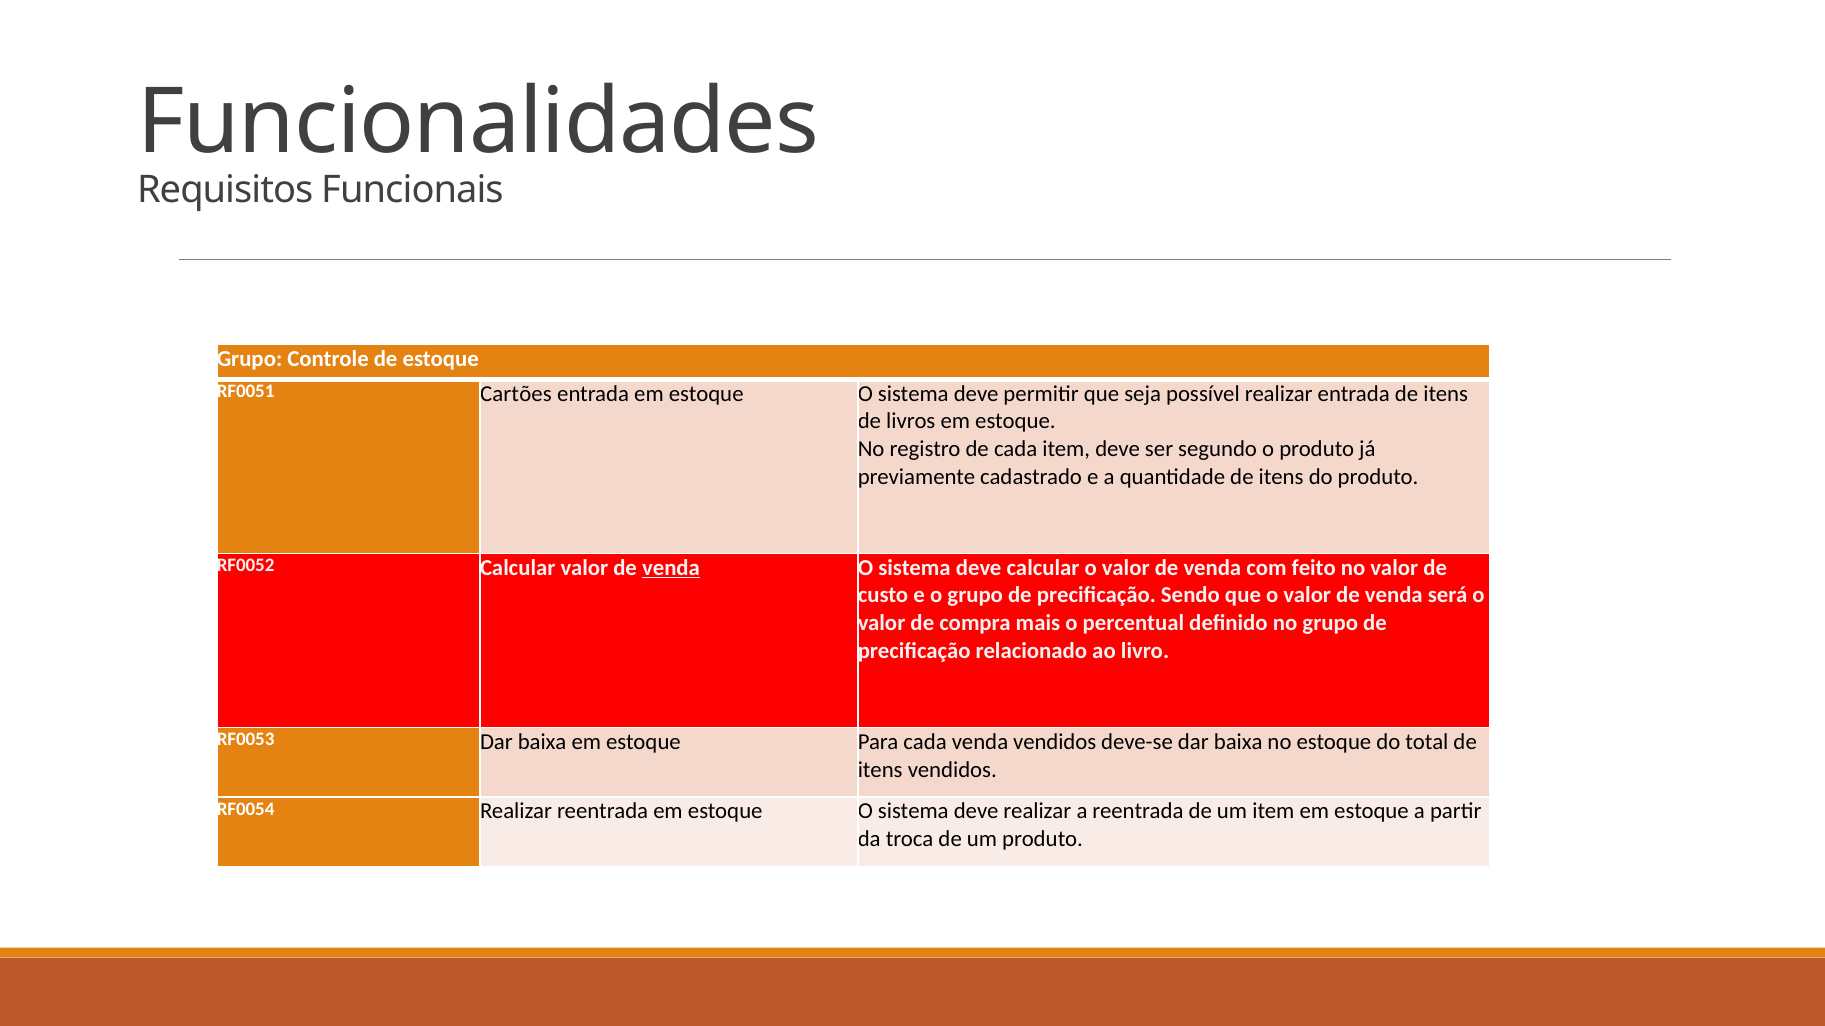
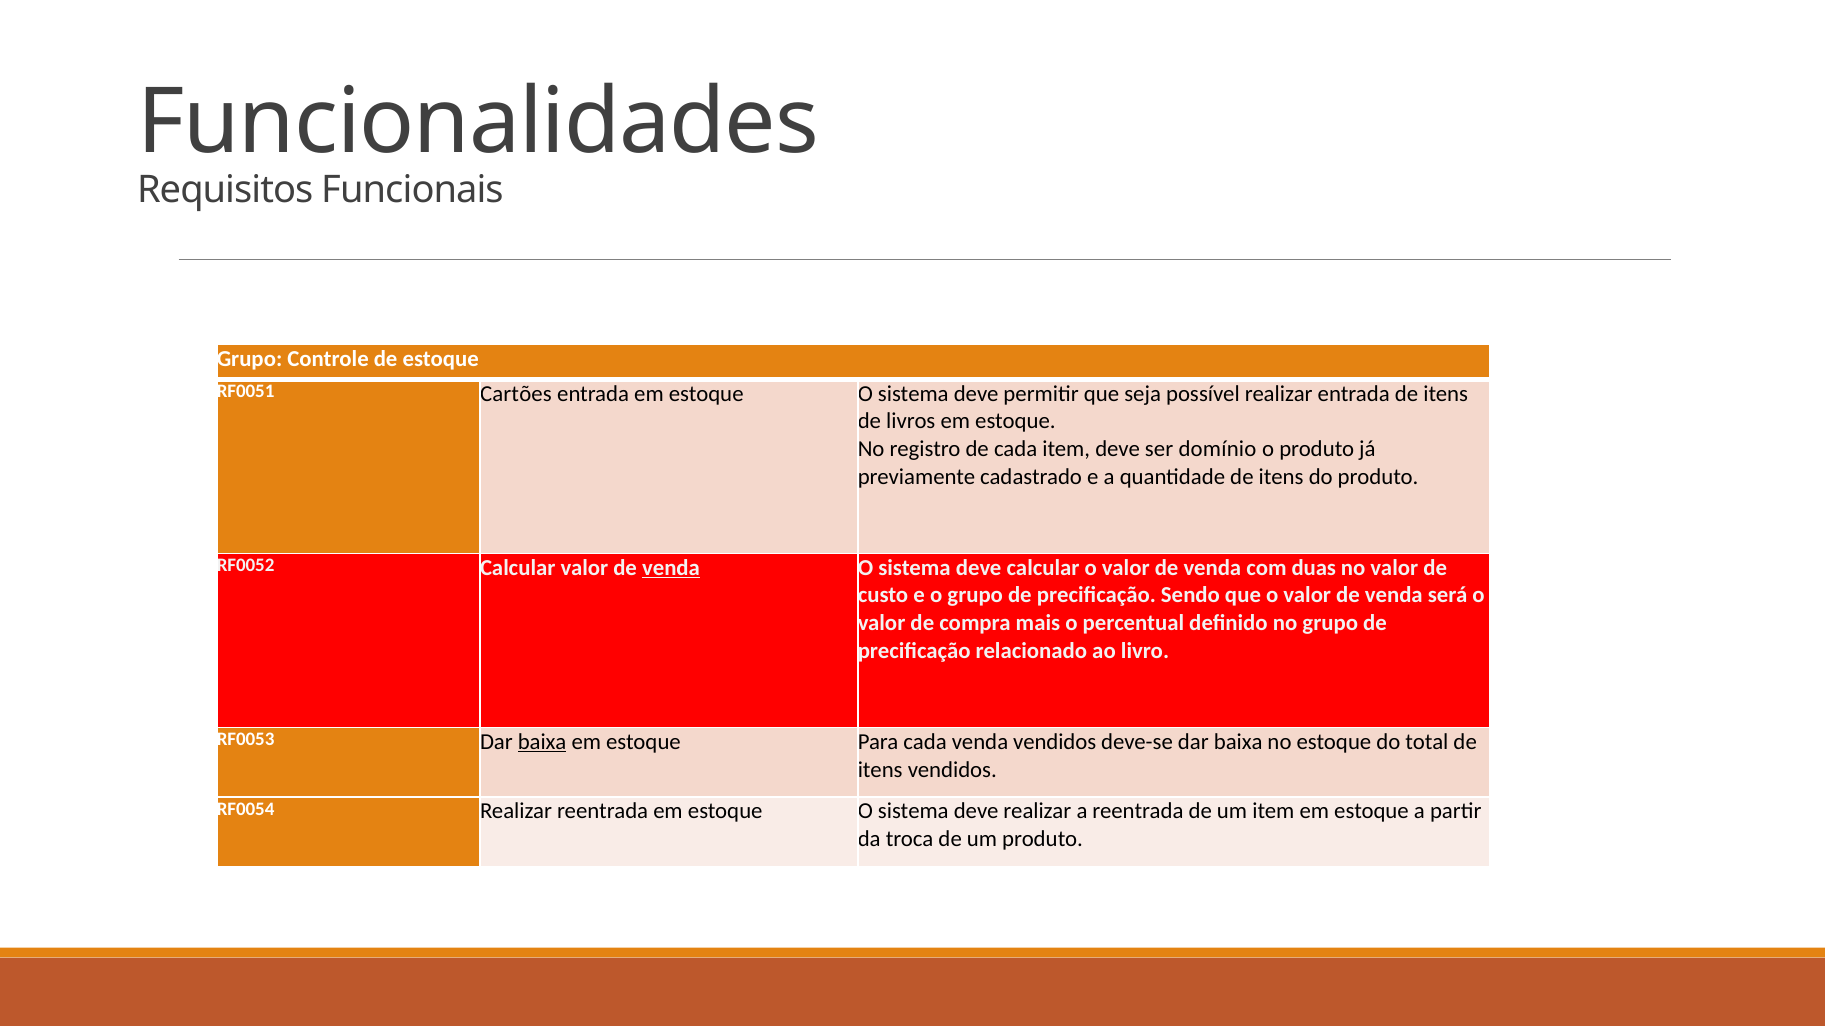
segundo: segundo -> domínio
feito: feito -> duas
baixa at (542, 742) underline: none -> present
